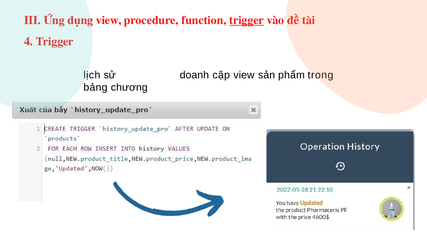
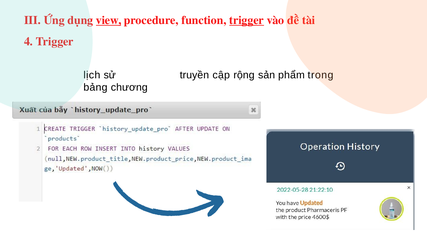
view at (109, 20) underline: none -> present
doanh: doanh -> truyền
cập view: view -> rộng
